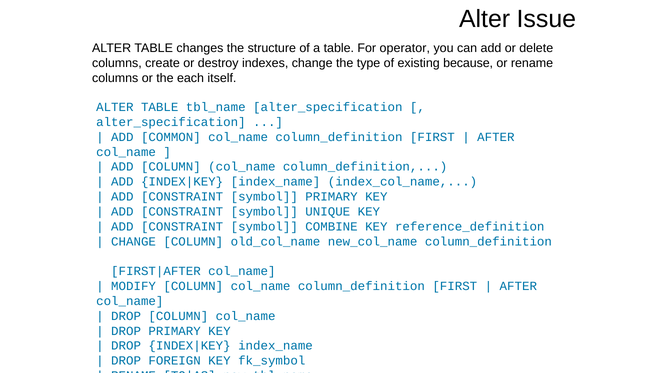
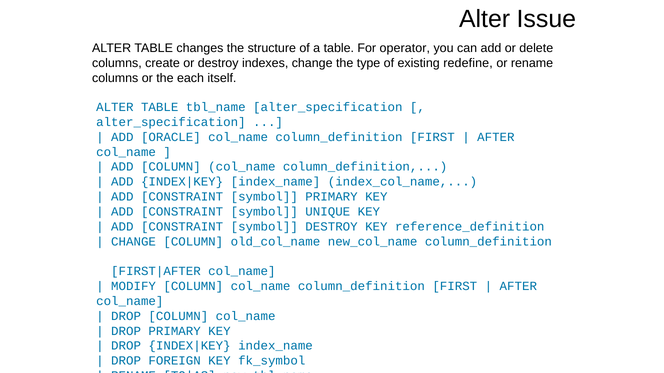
because: because -> redefine
COMMON: COMMON -> ORACLE
symbol COMBINE: COMBINE -> DESTROY
